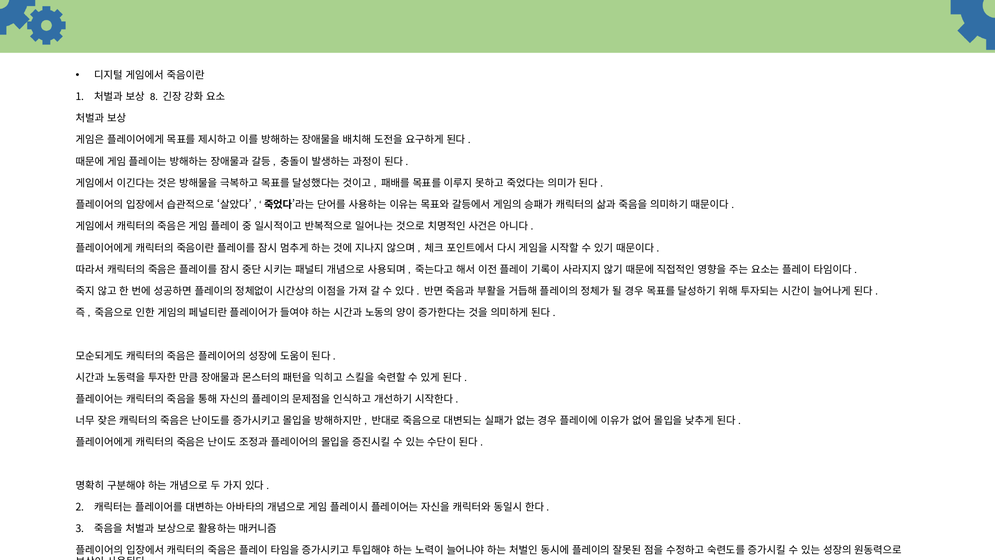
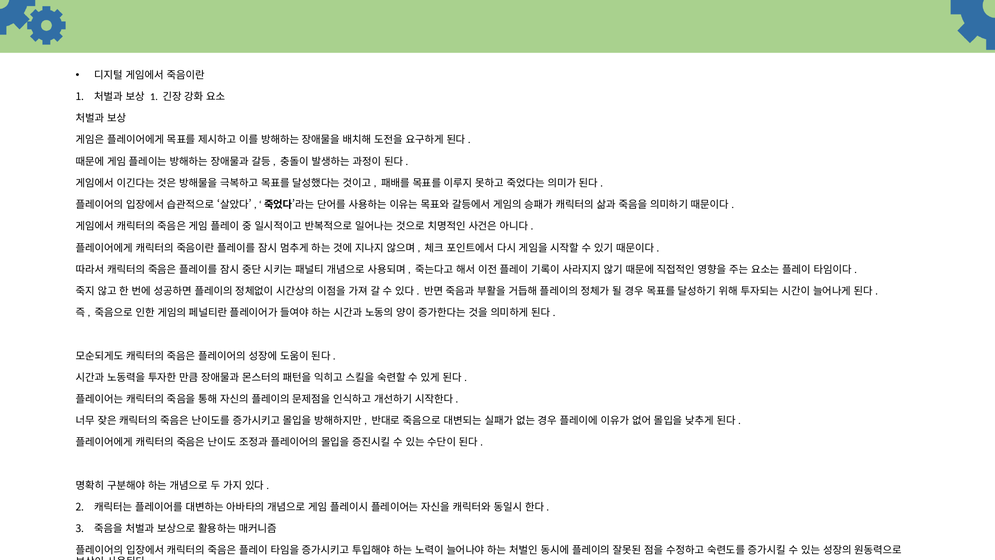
8 at (154, 97): 8 -> 1
